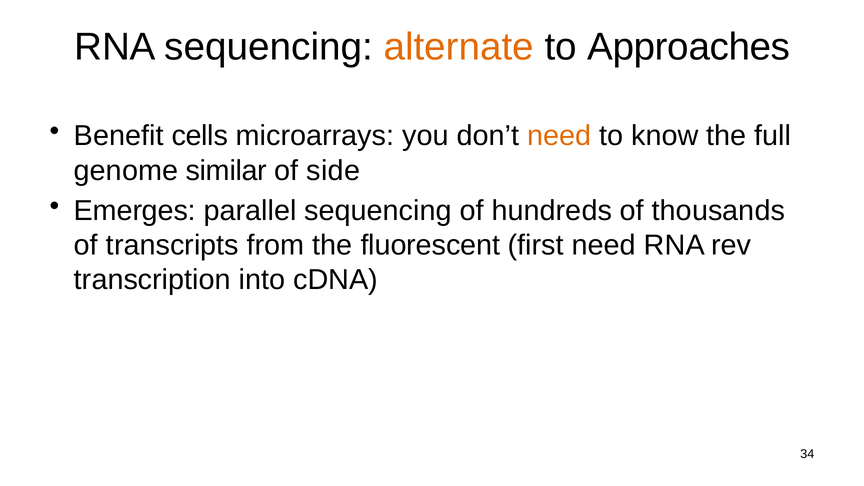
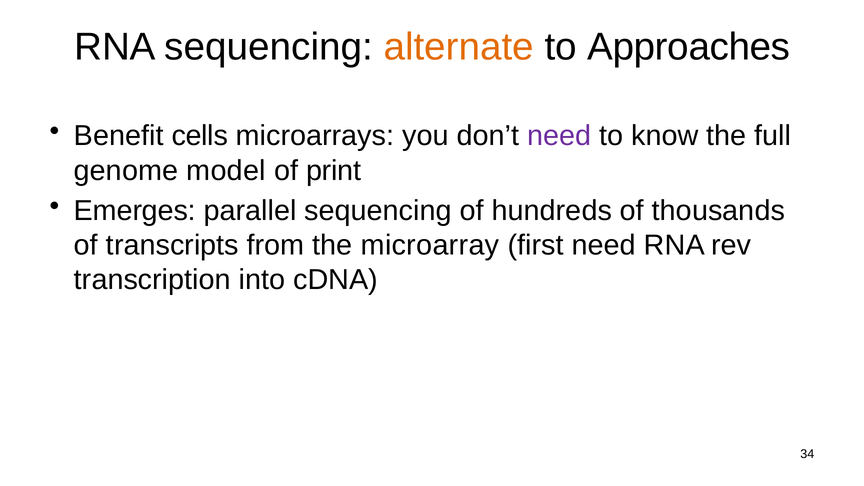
need at (559, 136) colour: orange -> purple
similar: similar -> model
side: side -> print
fluorescent: fluorescent -> microarray
